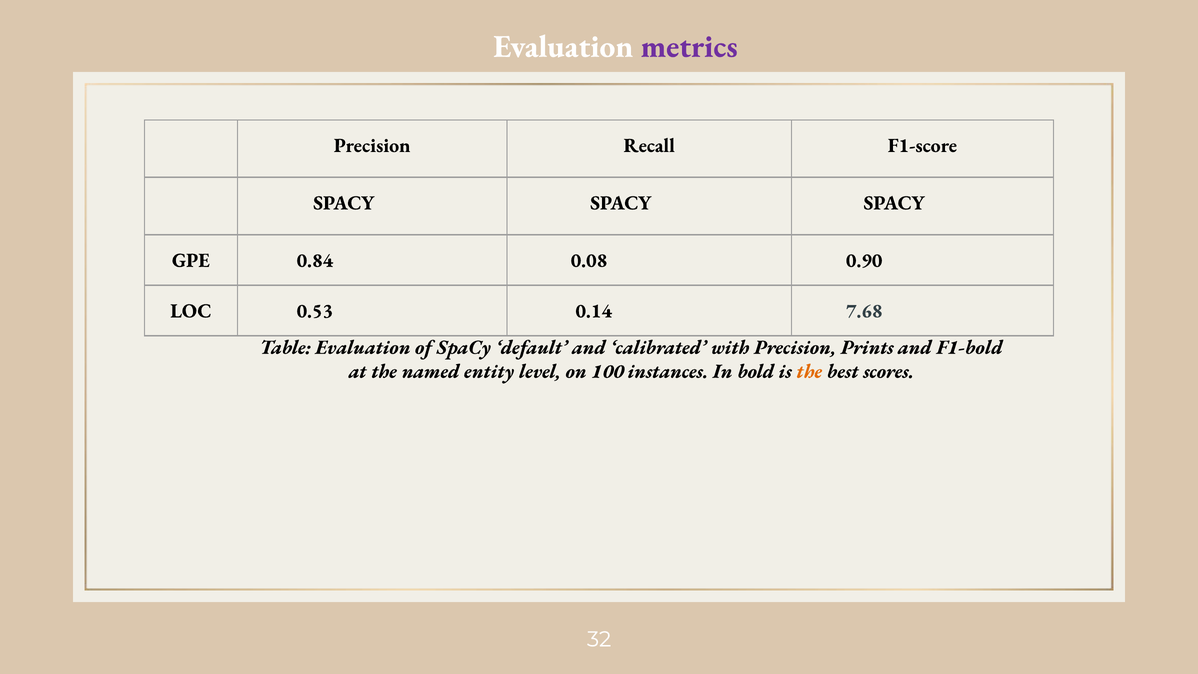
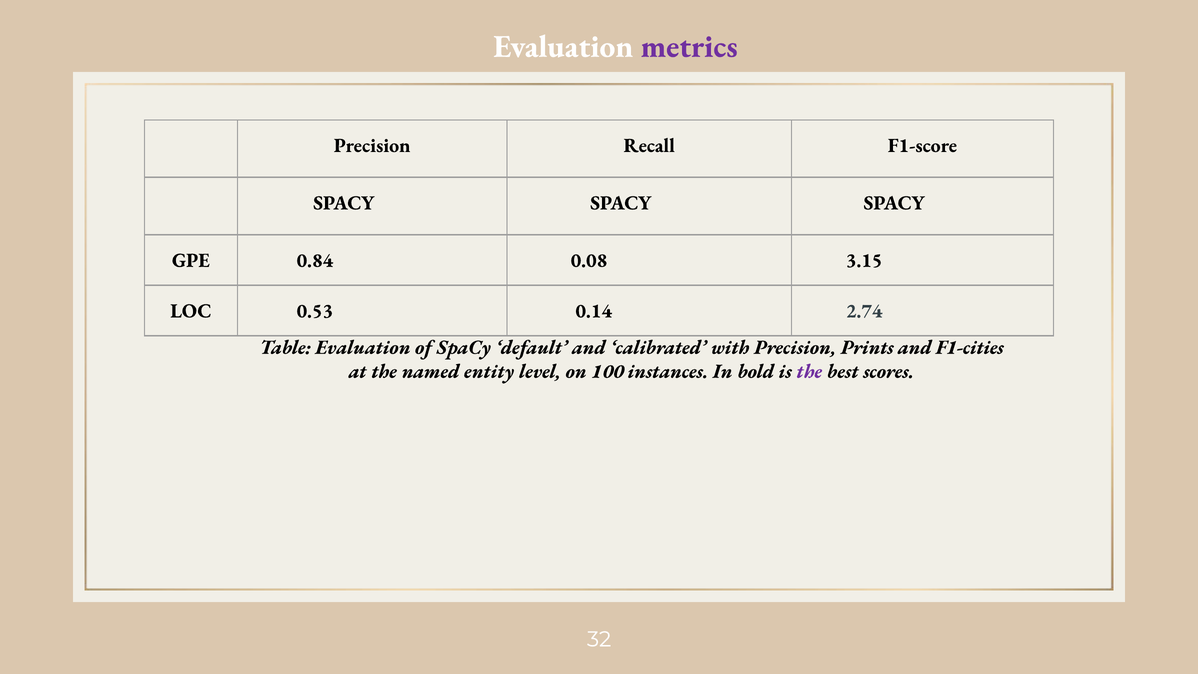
0.90: 0.90 -> 3.15
7.68: 7.68 -> 2.74
F1-bold: F1-bold -> F1-cities
the at (809, 371) colour: orange -> purple
